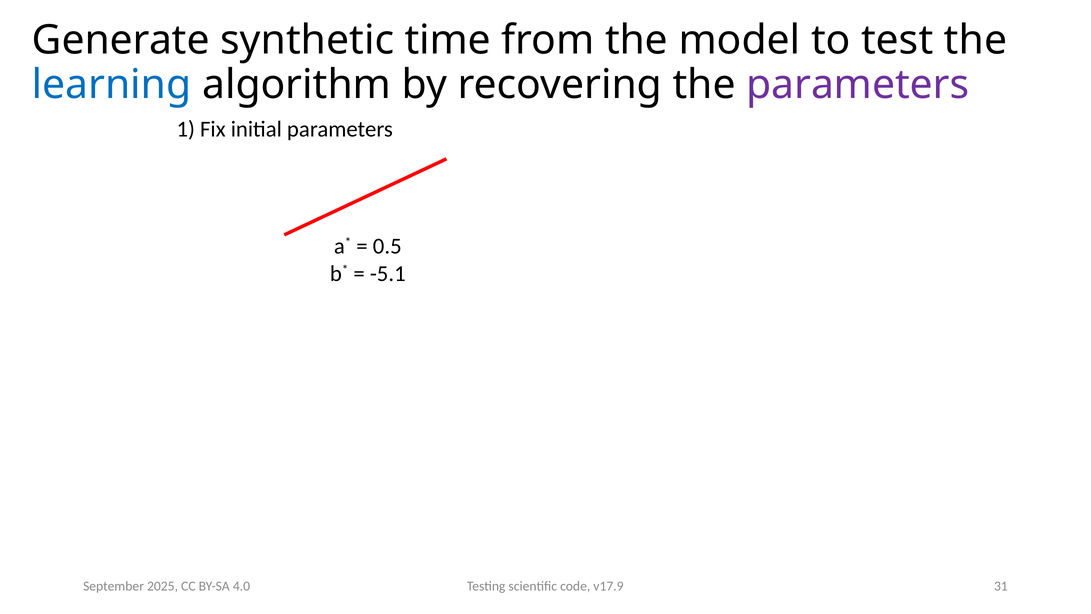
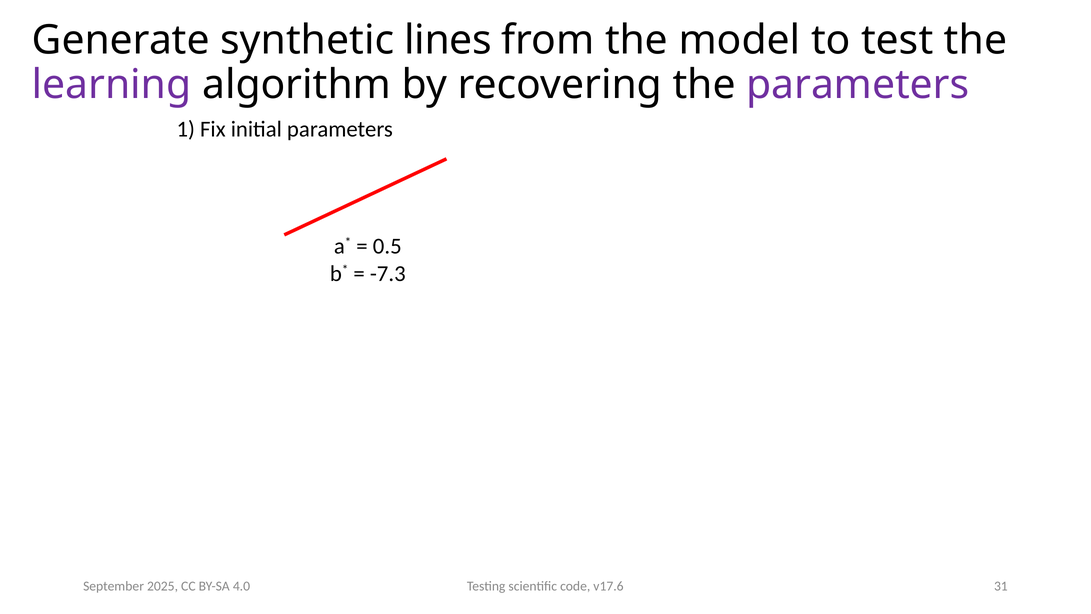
time: time -> lines
learning colour: blue -> purple
-5.1: -5.1 -> -7.3
v17.9: v17.9 -> v17.6
